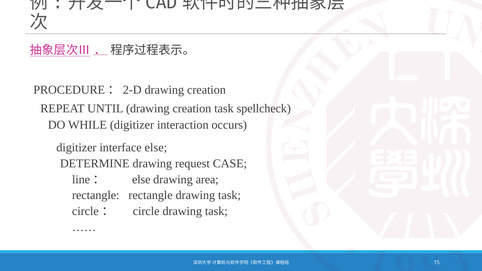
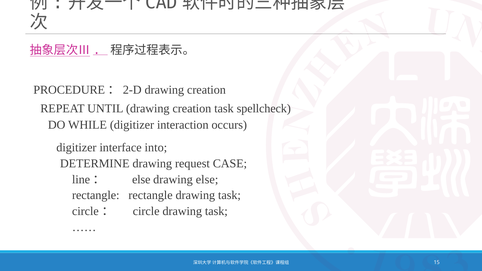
interface else: else -> into
drawing area: area -> else
